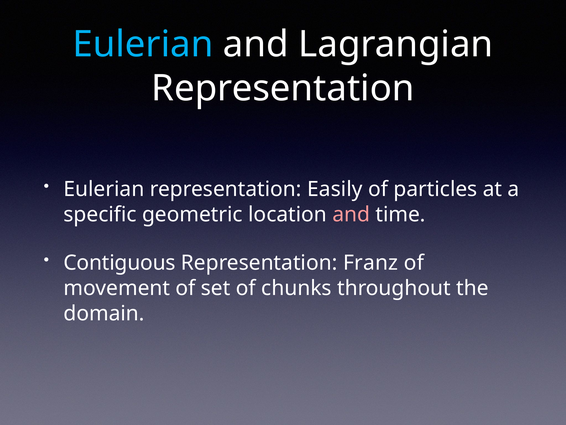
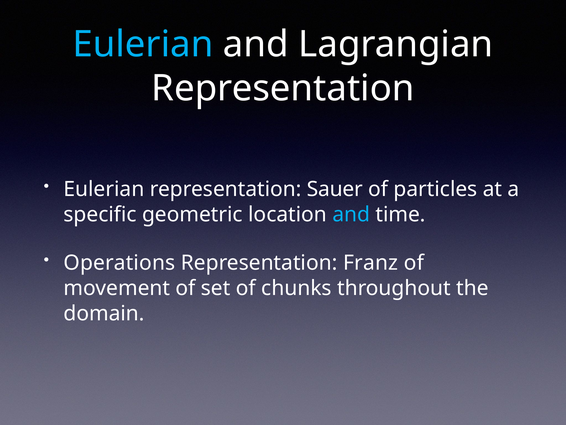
Easily: Easily -> Sauer
and at (351, 214) colour: pink -> light blue
Contiguous: Contiguous -> Operations
